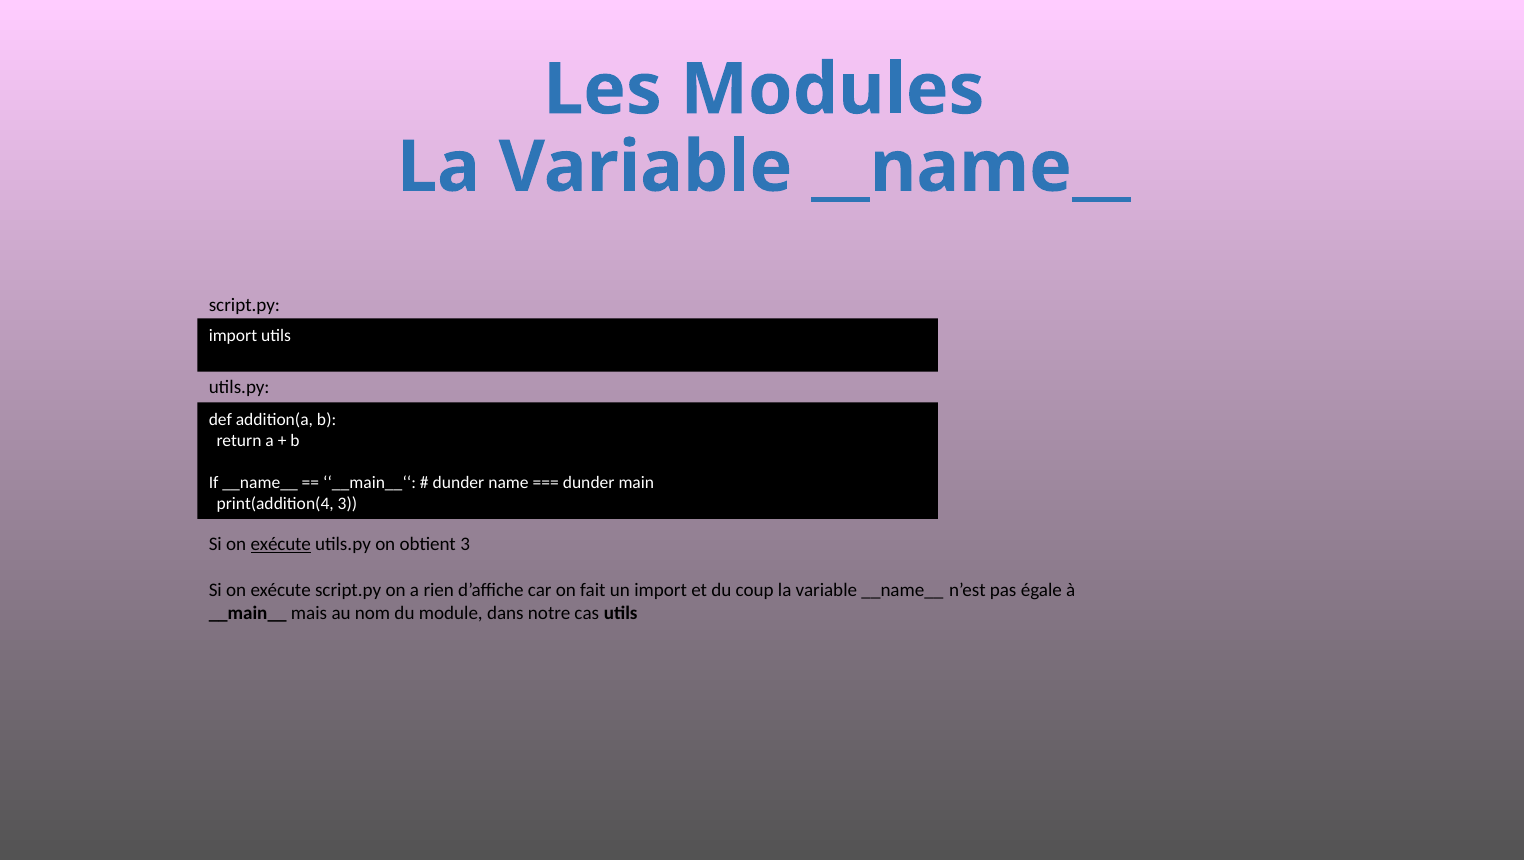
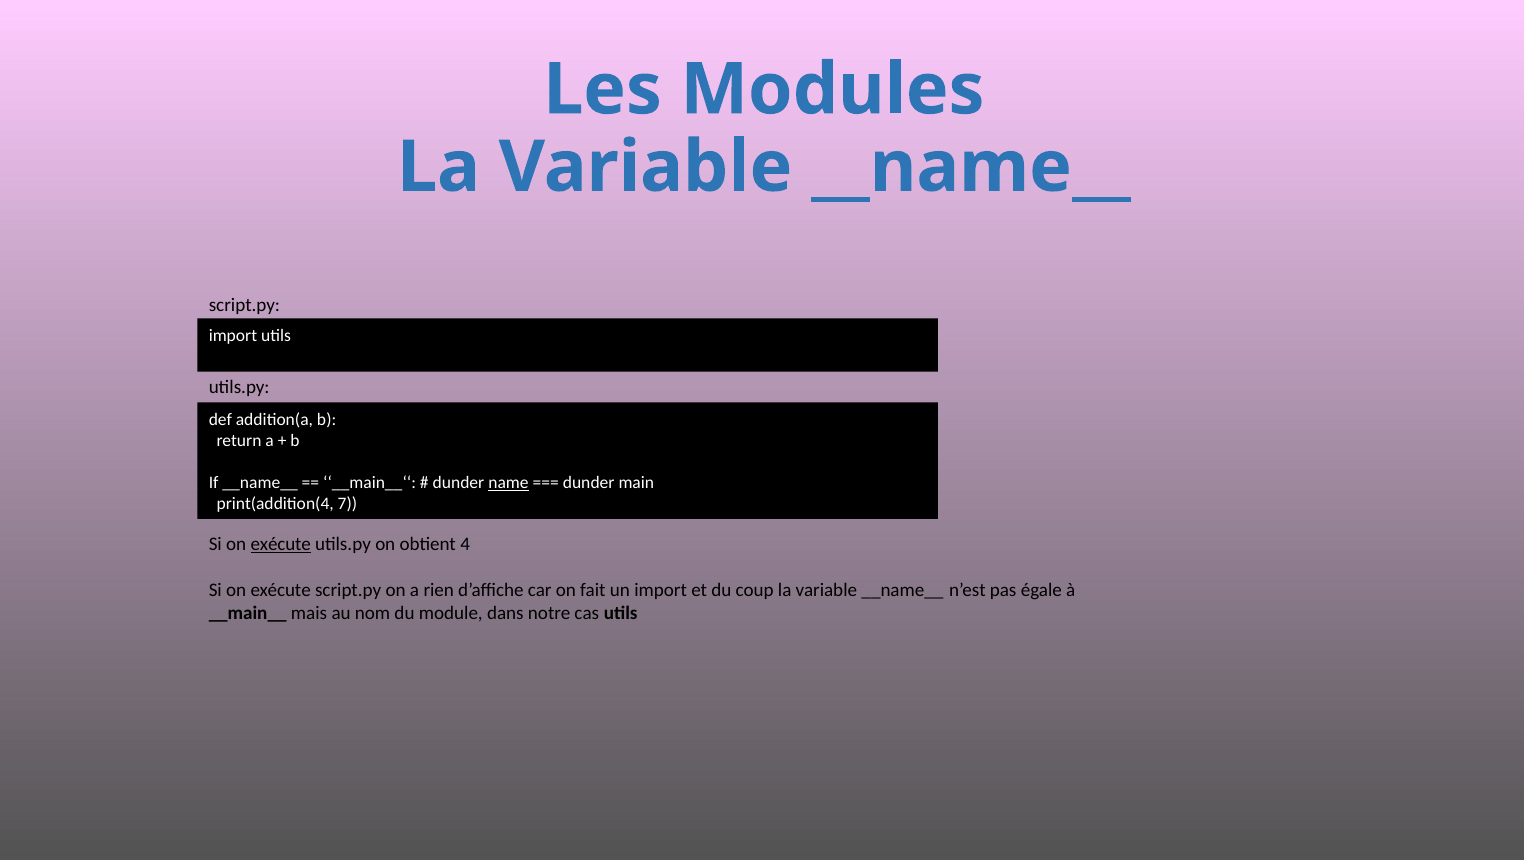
name underline: none -> present
print(addition(4 3: 3 -> 7
obtient 3: 3 -> 4
